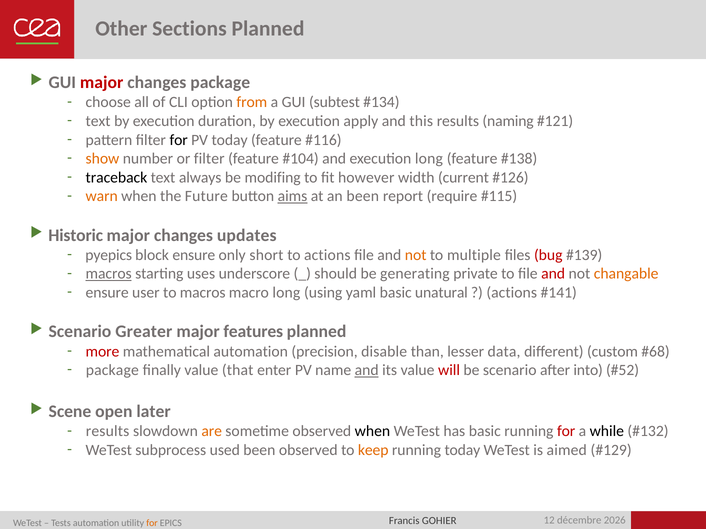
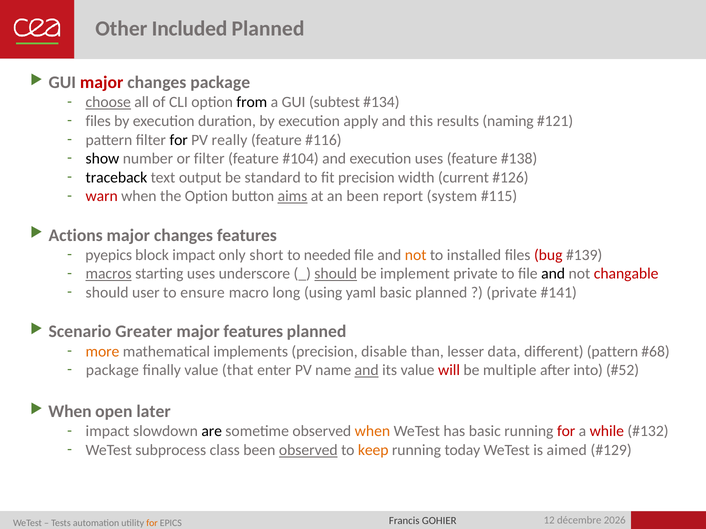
Sections: Sections -> Included
choose underline: none -> present
from colour: orange -> black
text at (98, 121): text -> files
PV today: today -> really
show colour: orange -> black
execution long: long -> uses
always: always -> output
modifing: modifing -> standard
fit however: however -> precision
warn colour: orange -> red
the Future: Future -> Option
require: require -> system
Historic: Historic -> Actions
changes updates: updates -> features
block ensure: ensure -> impact
to actions: actions -> needed
multiple: multiple -> installed
should at (336, 274) underline: none -> present
generating: generating -> implement
and at (553, 274) colour: red -> black
changable colour: orange -> red
ensure at (107, 293): ensure -> should
to macros: macros -> ensure
basic unatural: unatural -> planned
actions at (512, 293): actions -> private
more colour: red -> orange
mathematical automation: automation -> implements
different custom: custom -> pattern
be scenario: scenario -> multiple
Scene at (70, 412): Scene -> When
results at (108, 432): results -> impact
are colour: orange -> black
when at (372, 432) colour: black -> orange
while colour: black -> red
used: used -> class
observed at (308, 451) underline: none -> present
